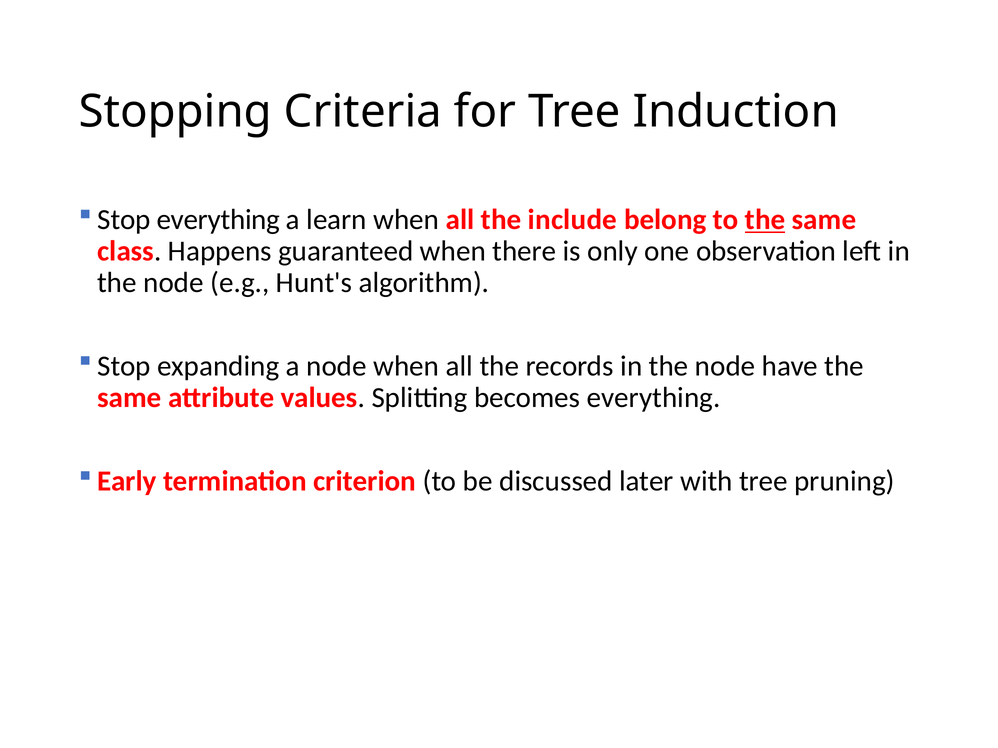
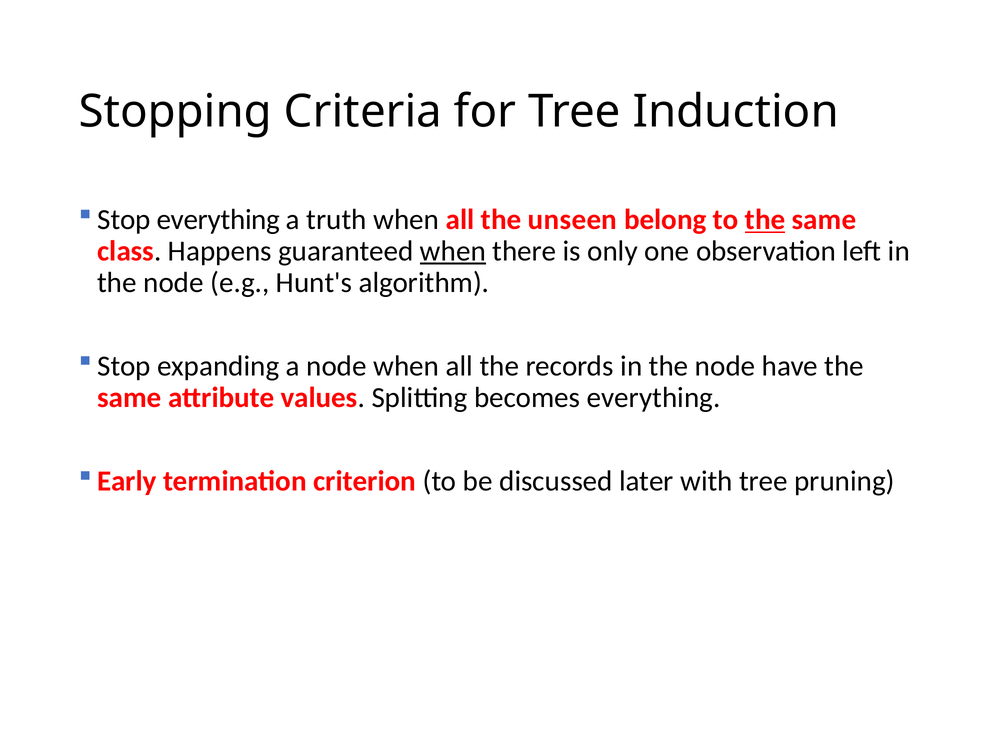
learn: learn -> truth
include: include -> unseen
when at (453, 251) underline: none -> present
